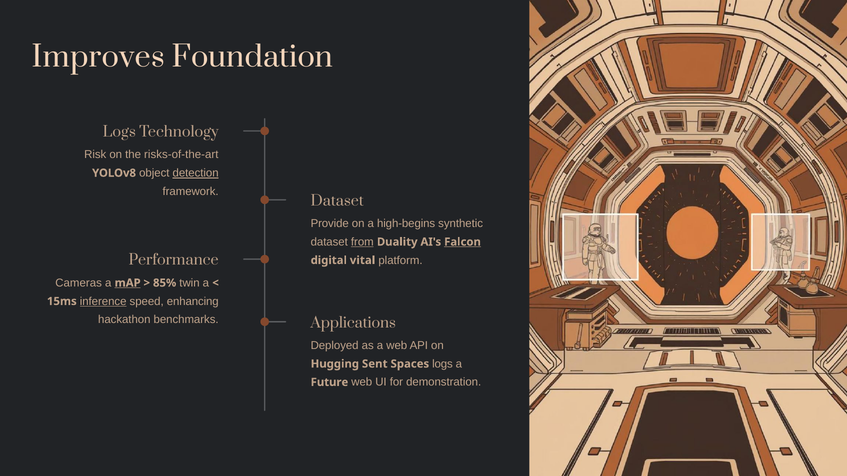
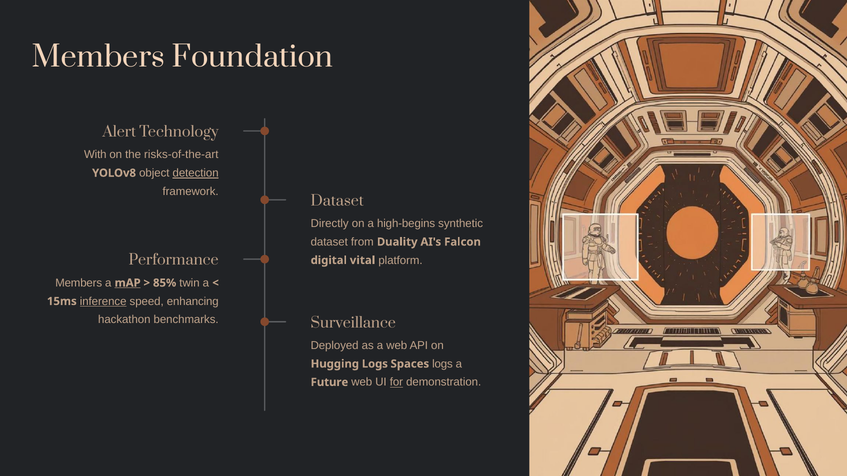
Improves at (98, 57): Improves -> Members
Logs at (119, 132): Logs -> Alert
Risk: Risk -> With
Provide: Provide -> Directly
from underline: present -> none
Falcon underline: present -> none
Cameras at (79, 283): Cameras -> Members
Applications: Applications -> Surveillance
Hugging Sent: Sent -> Logs
for underline: none -> present
